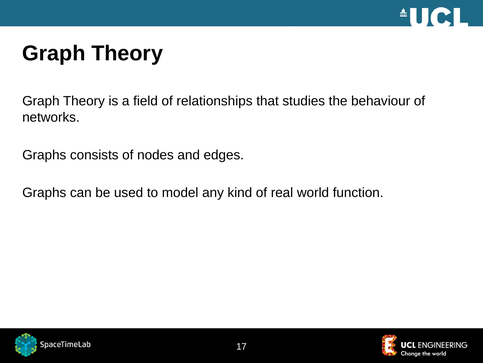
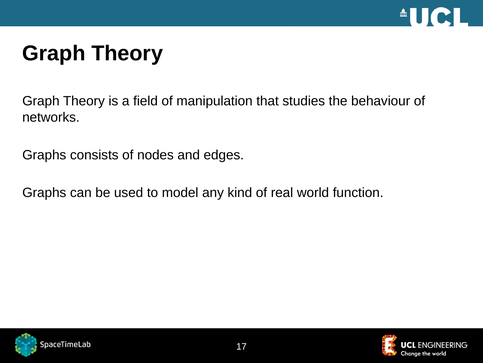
relationships: relationships -> manipulation
